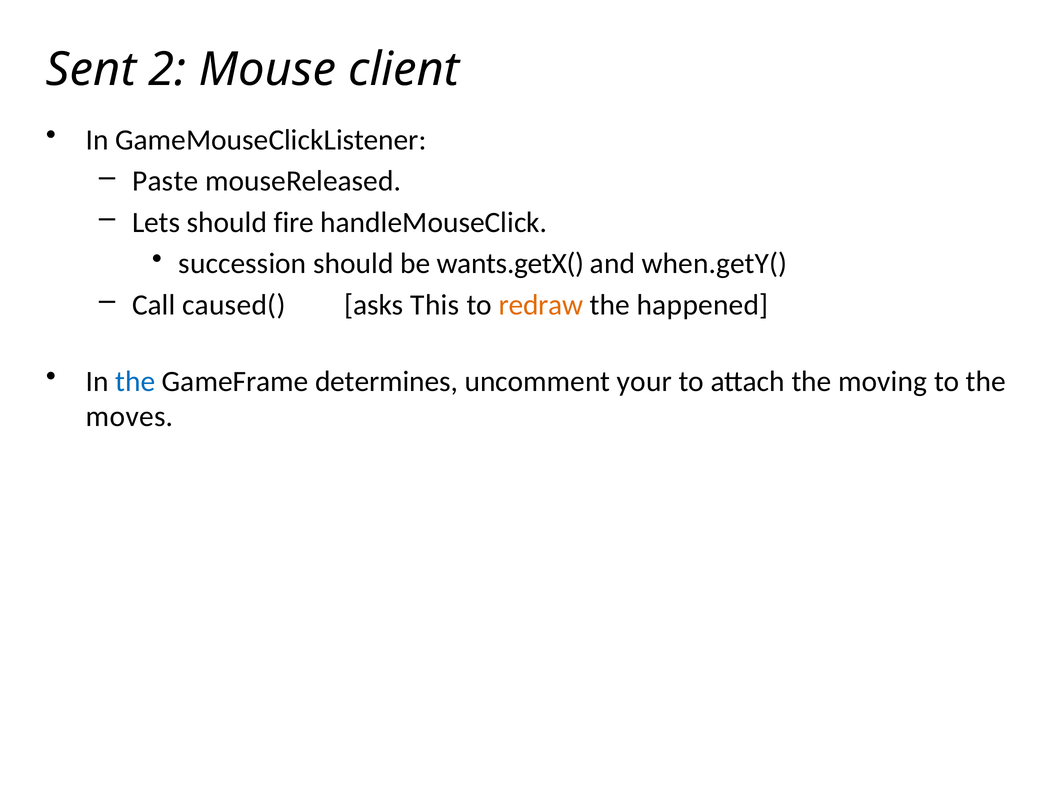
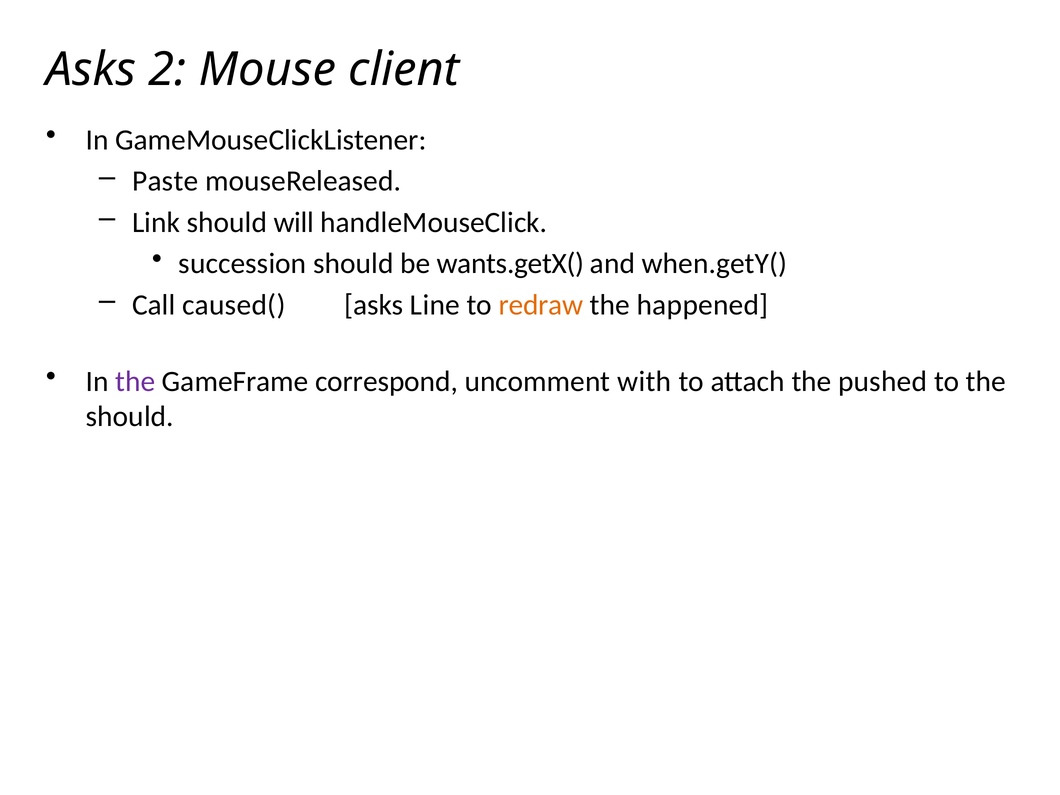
Sent at (91, 70): Sent -> Asks
Lets: Lets -> Link
fire: fire -> will
This: This -> Line
the at (135, 381) colour: blue -> purple
determines: determines -> correspond
your: your -> with
moving: moving -> pushed
moves at (130, 417): moves -> should
